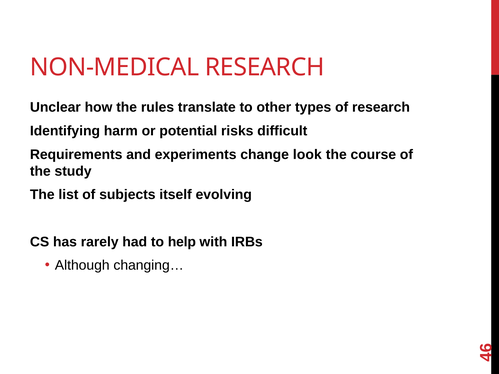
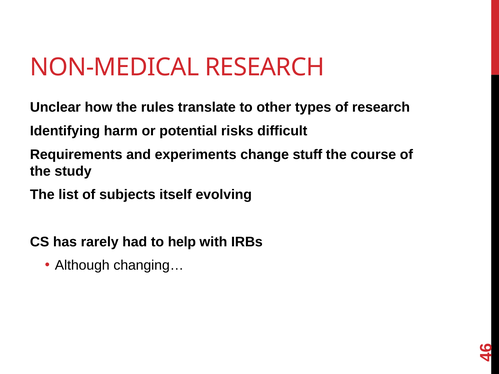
look: look -> stuff
